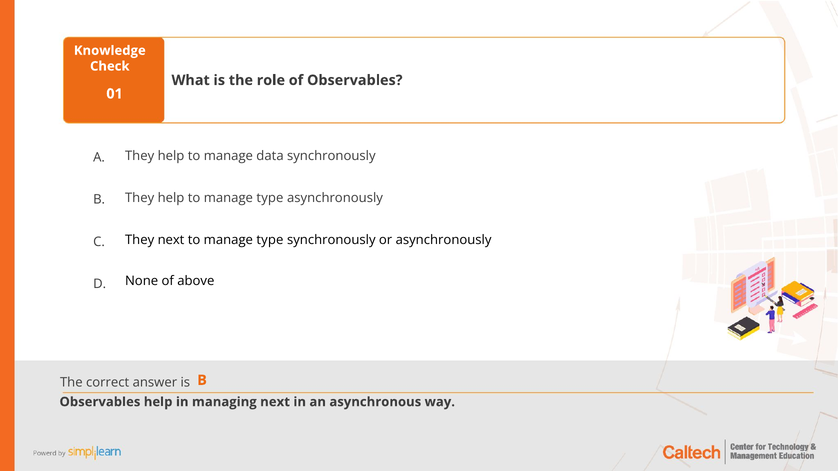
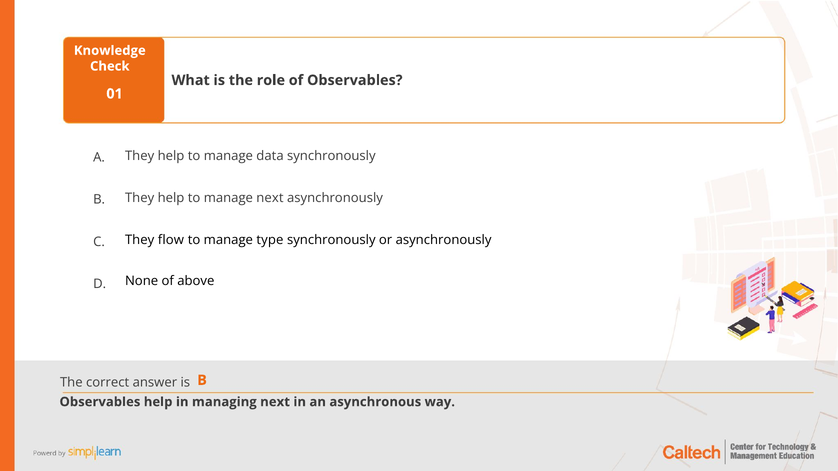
help to manage type: type -> next
They next: next -> flow
